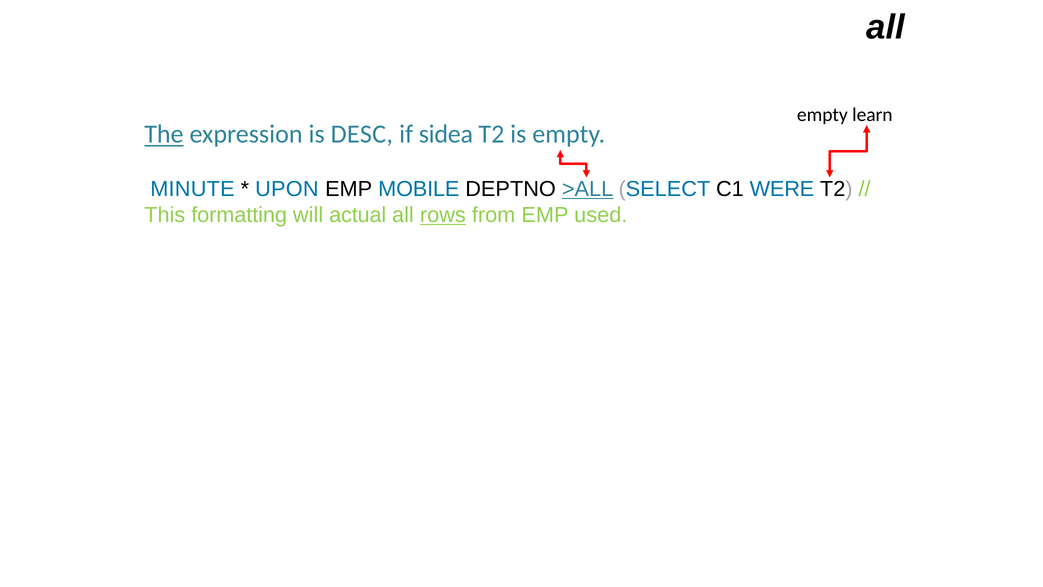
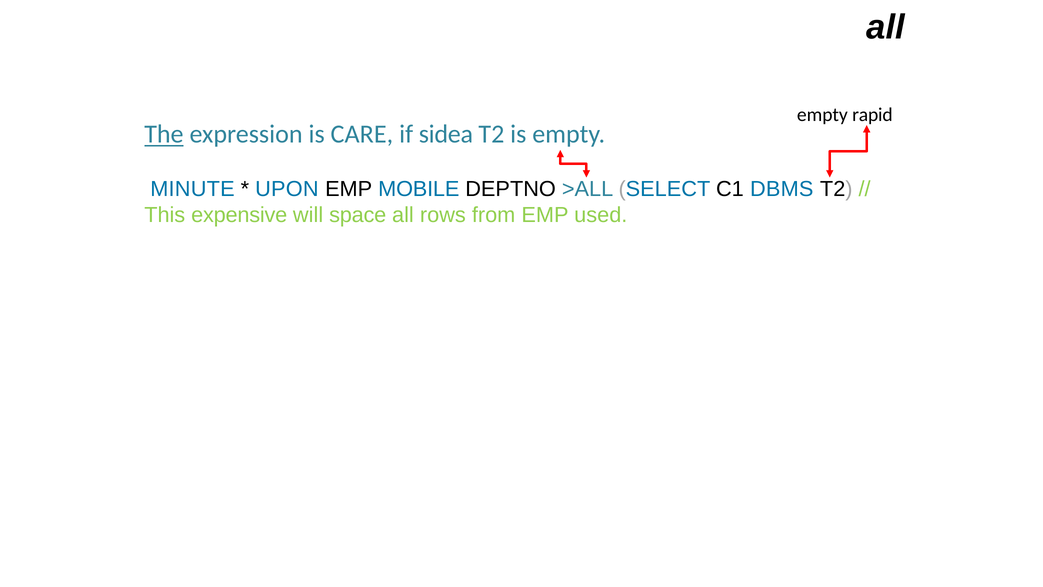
learn: learn -> rapid
DESC: DESC -> CARE
>ALL underline: present -> none
WERE: WERE -> DBMS
formatting: formatting -> expensive
actual: actual -> space
rows underline: present -> none
